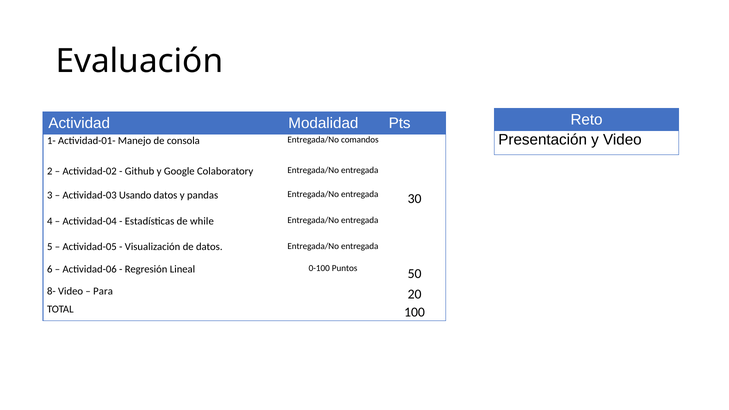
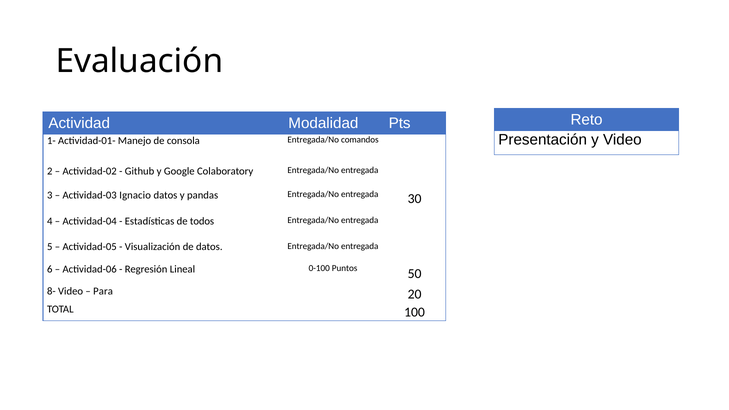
Usando: Usando -> Ignacio
while: while -> todos
